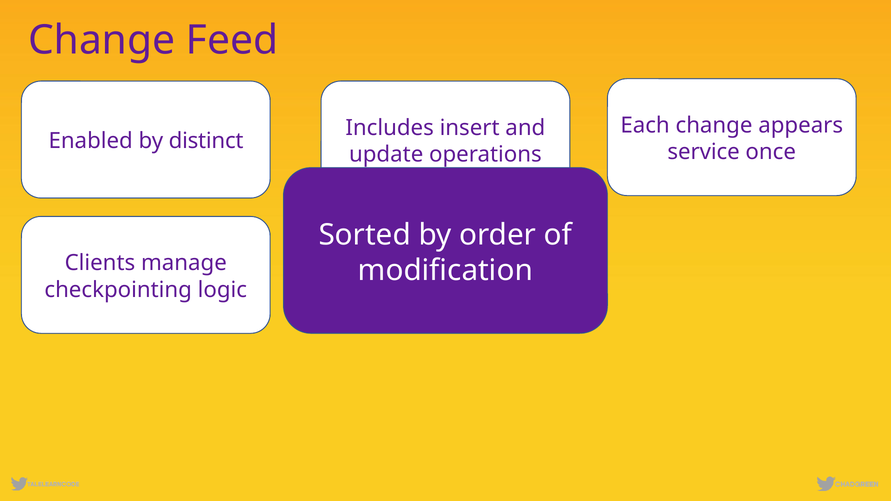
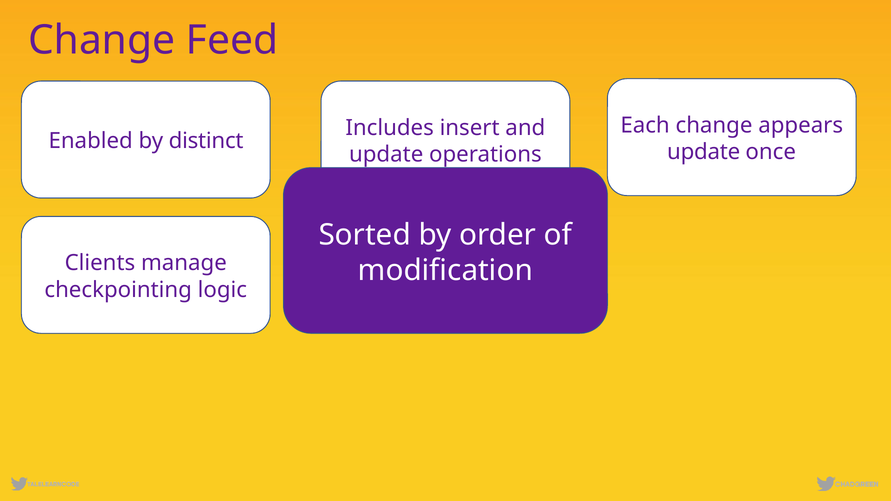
service at (704, 152): service -> update
